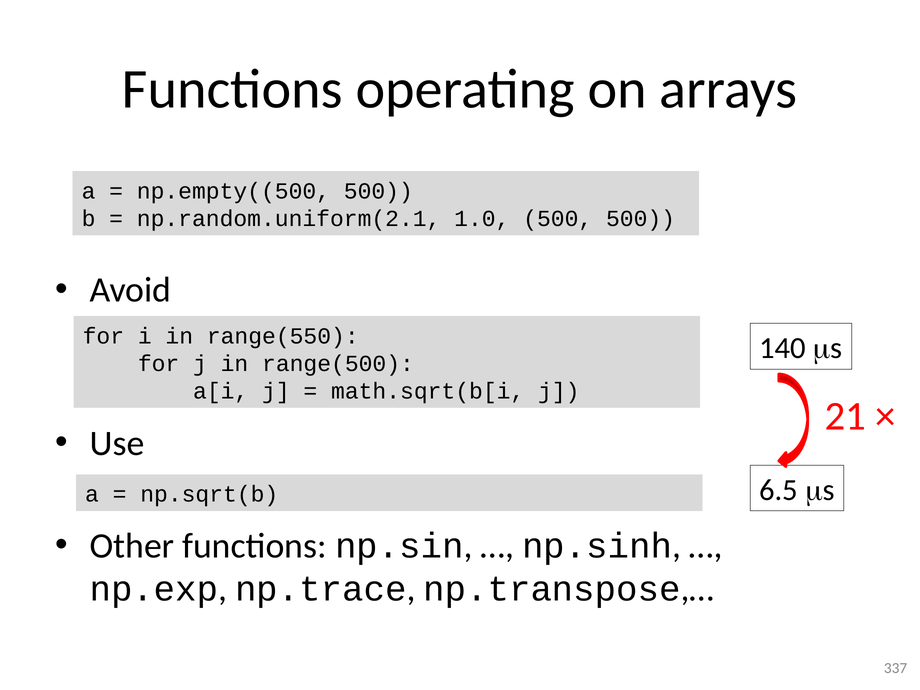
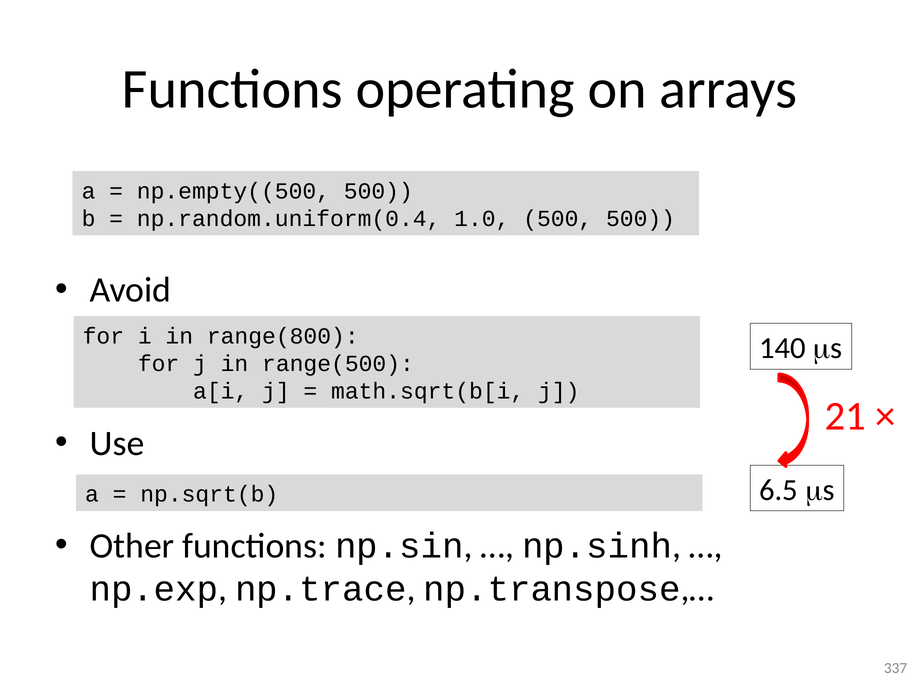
np.random.uniform(2.1: np.random.uniform(2.1 -> np.random.uniform(0.4
range(550: range(550 -> range(800
